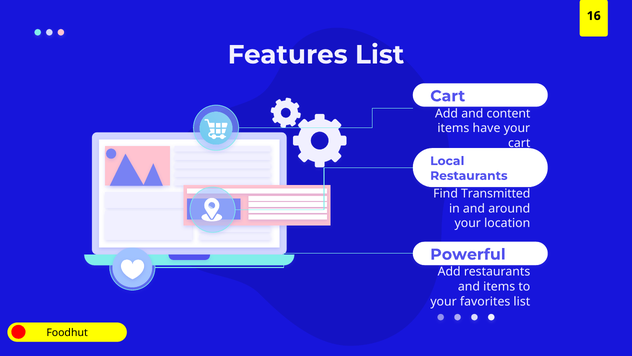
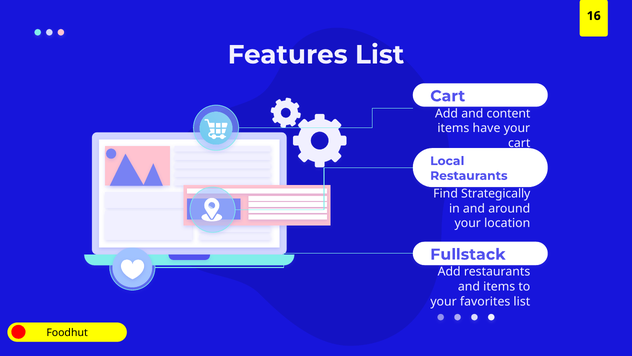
Transmitted: Transmitted -> Strategically
Powerful: Powerful -> Fullstack
